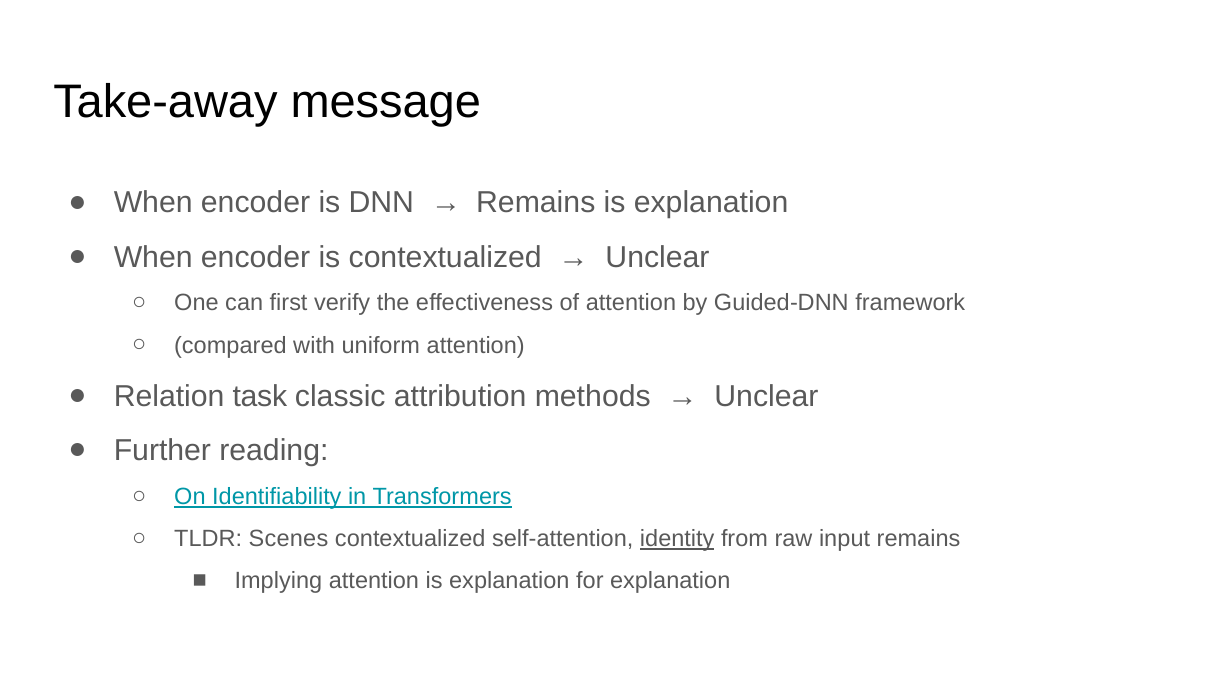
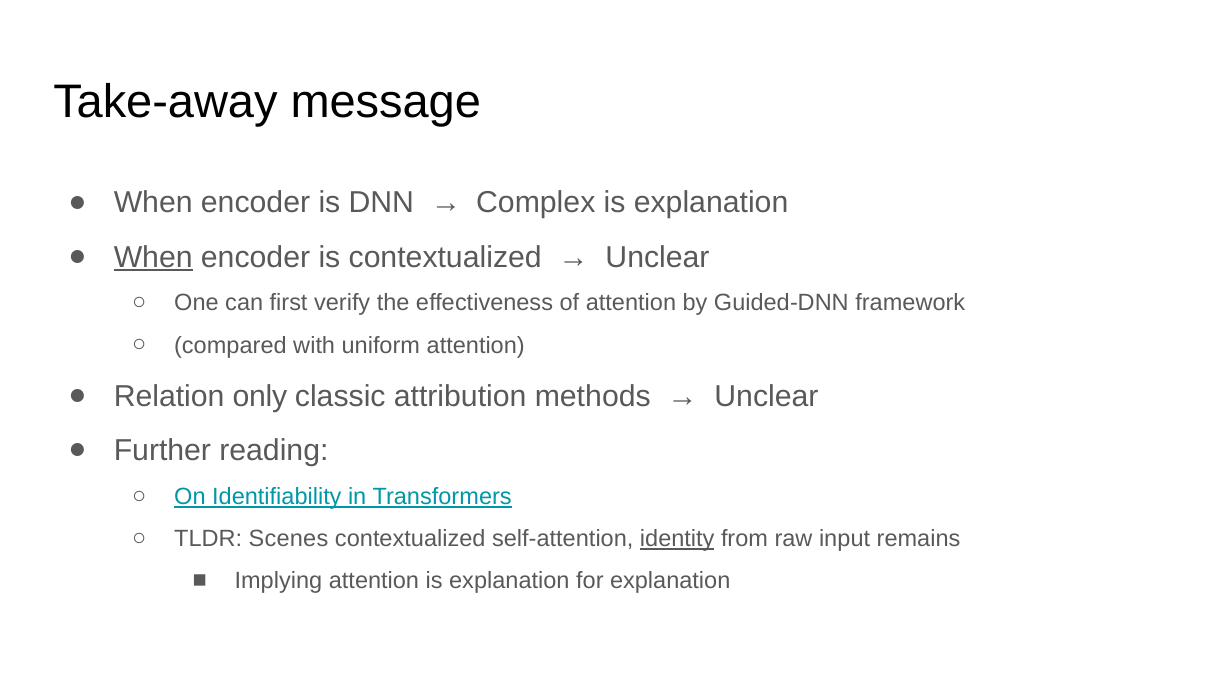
Remains at (536, 203): Remains -> Complex
When at (153, 257) underline: none -> present
task: task -> only
